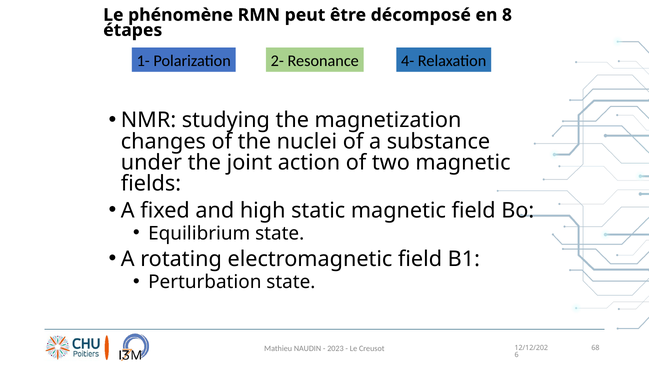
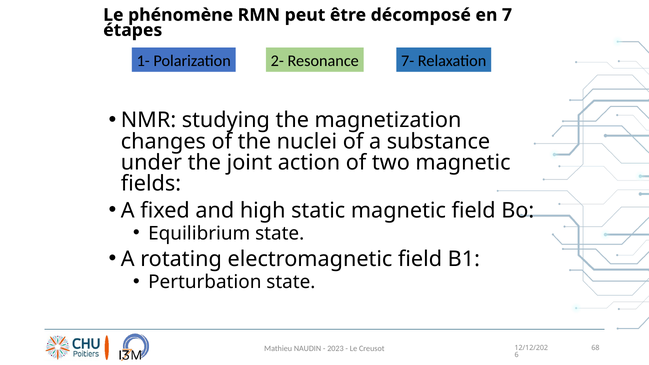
8: 8 -> 7
4-: 4- -> 7-
